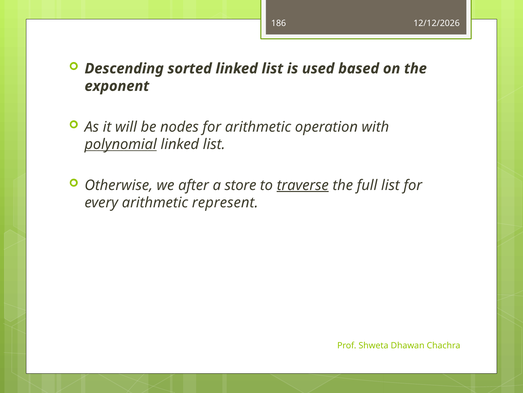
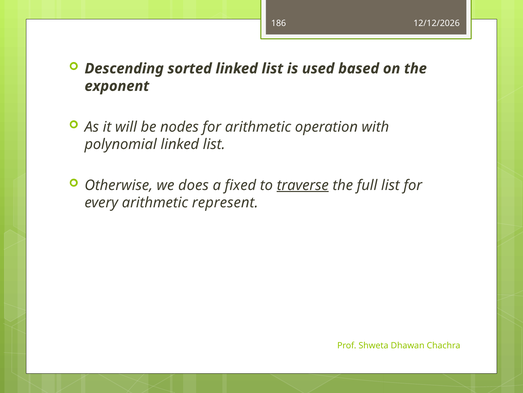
polynomial underline: present -> none
after: after -> does
store: store -> fixed
